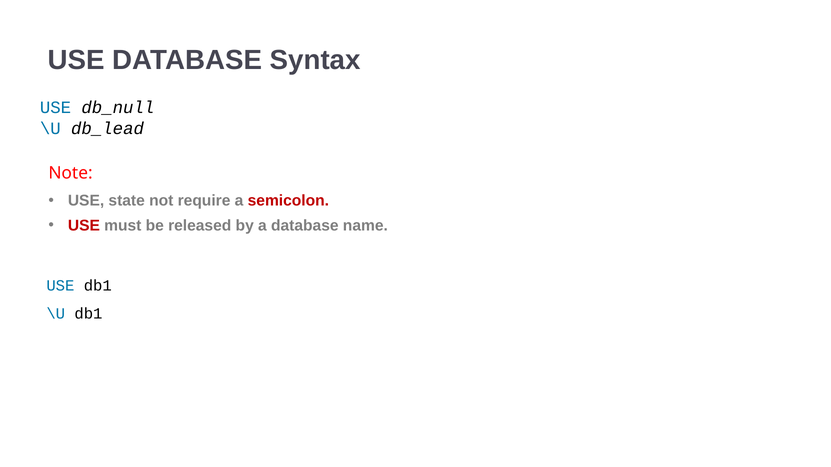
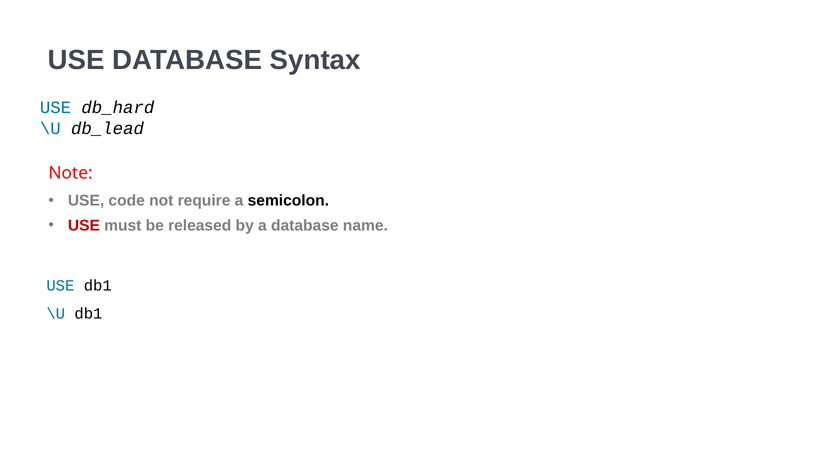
db_null: db_null -> db_hard
state: state -> code
semicolon colour: red -> black
